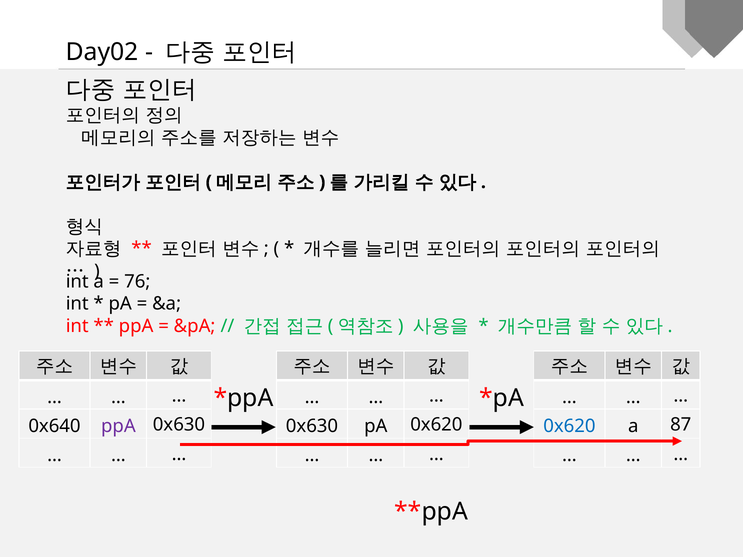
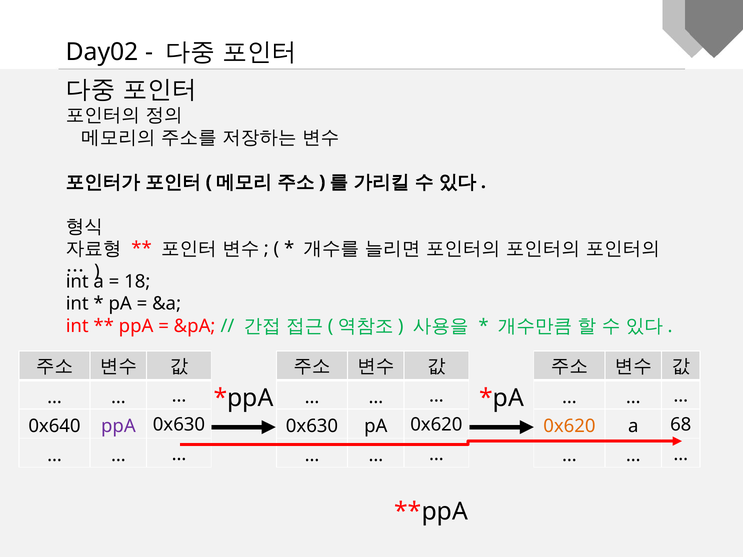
76: 76 -> 18
0x620 at (569, 426) colour: blue -> orange
87: 87 -> 68
